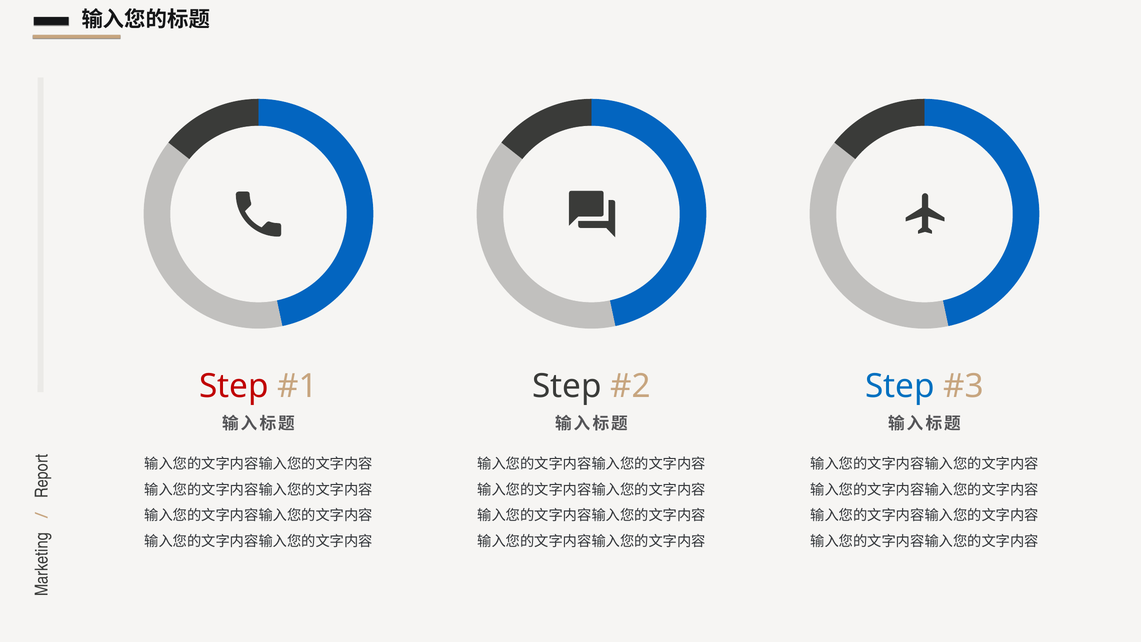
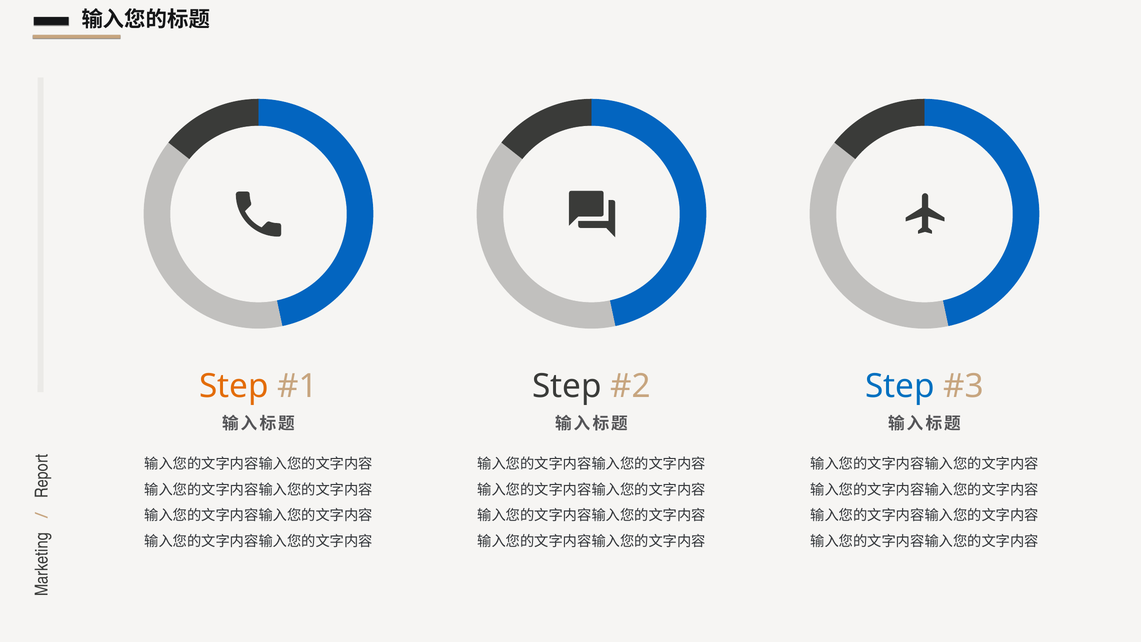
Step at (234, 386) colour: red -> orange
